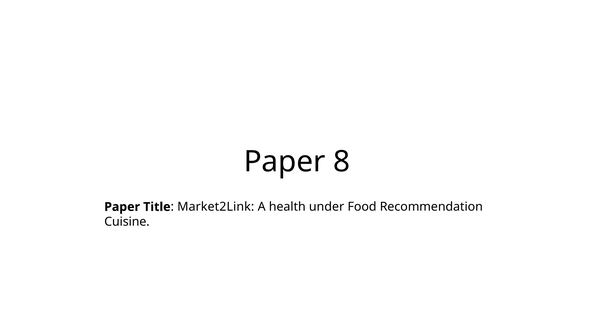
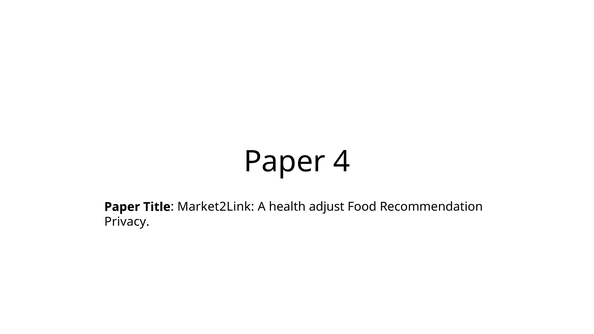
8: 8 -> 4
under: under -> adjust
Cuisine: Cuisine -> Privacy
